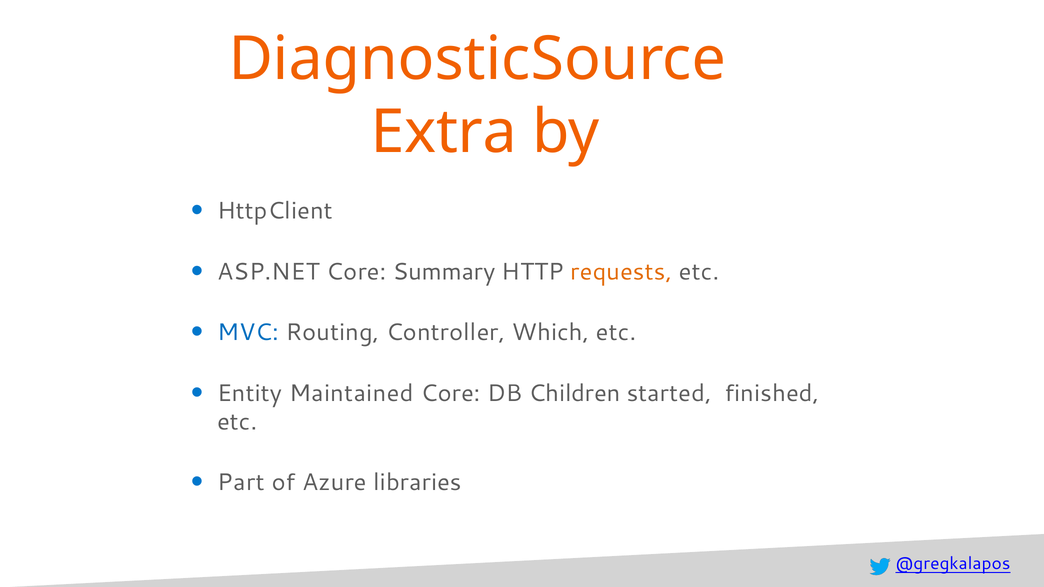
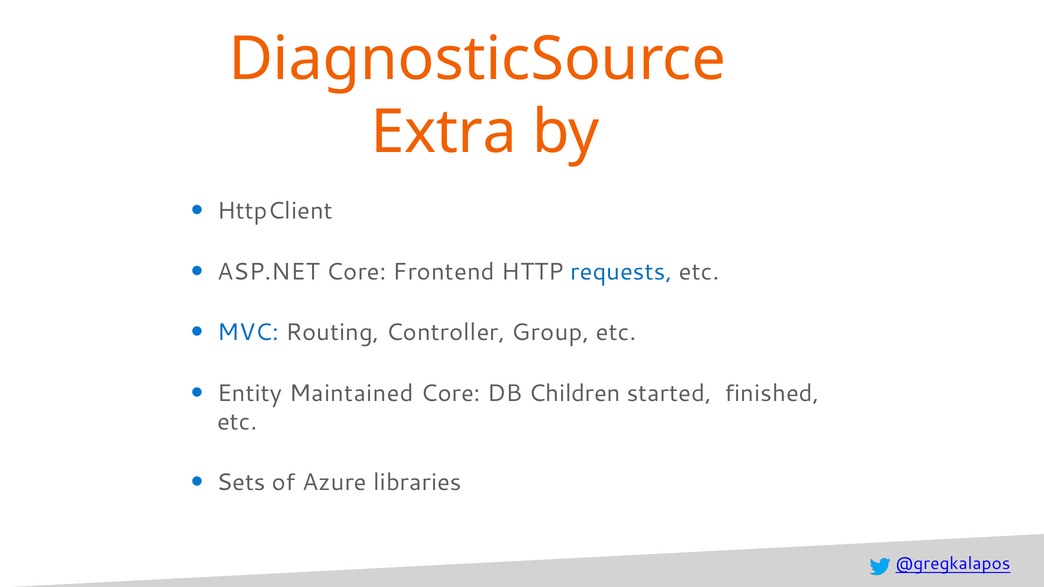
Summary: Summary -> Frontend
requests colour: orange -> blue
Which: Which -> Group
Part: Part -> Sets
